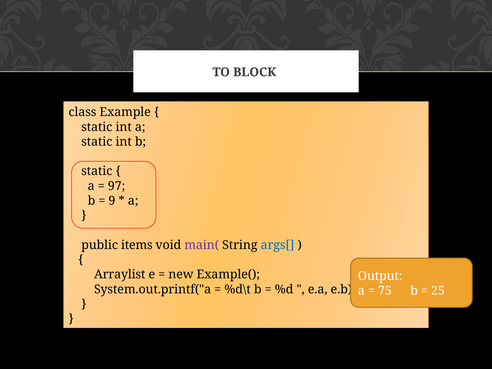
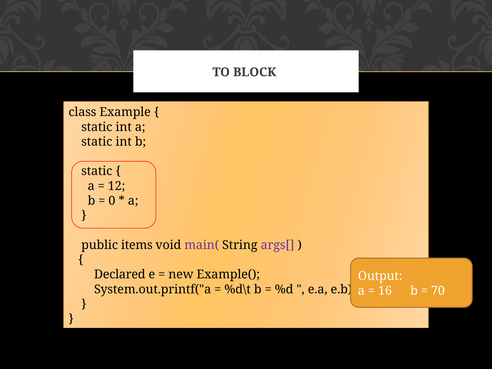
97: 97 -> 12
9: 9 -> 0
args[ colour: blue -> purple
Arraylist: Arraylist -> Declared
75: 75 -> 16
25: 25 -> 70
